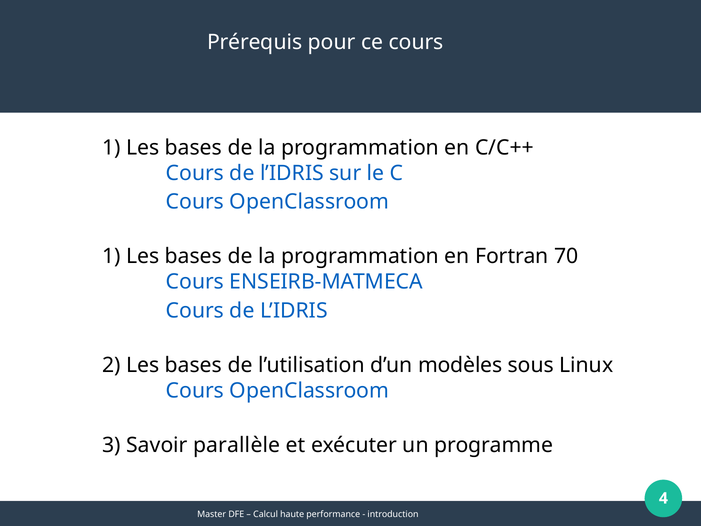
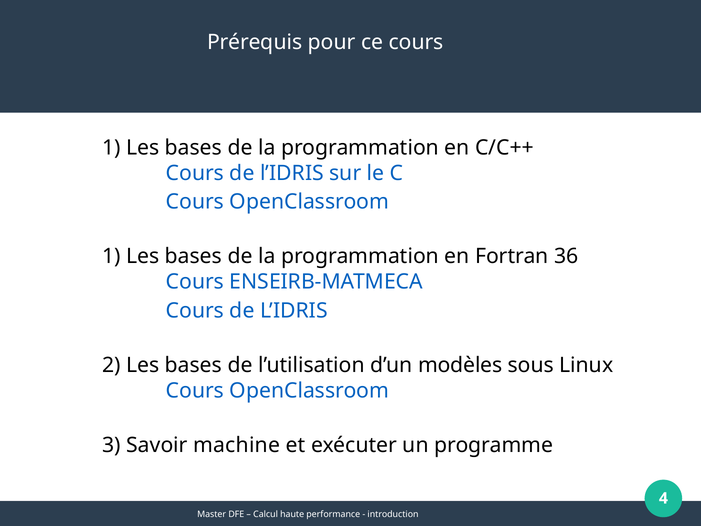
70: 70 -> 36
parallèle: parallèle -> machine
